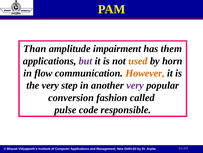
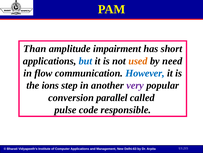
them: them -> short
but colour: purple -> blue
horn: horn -> need
However colour: orange -> blue
the very: very -> ions
fashion: fashion -> parallel
